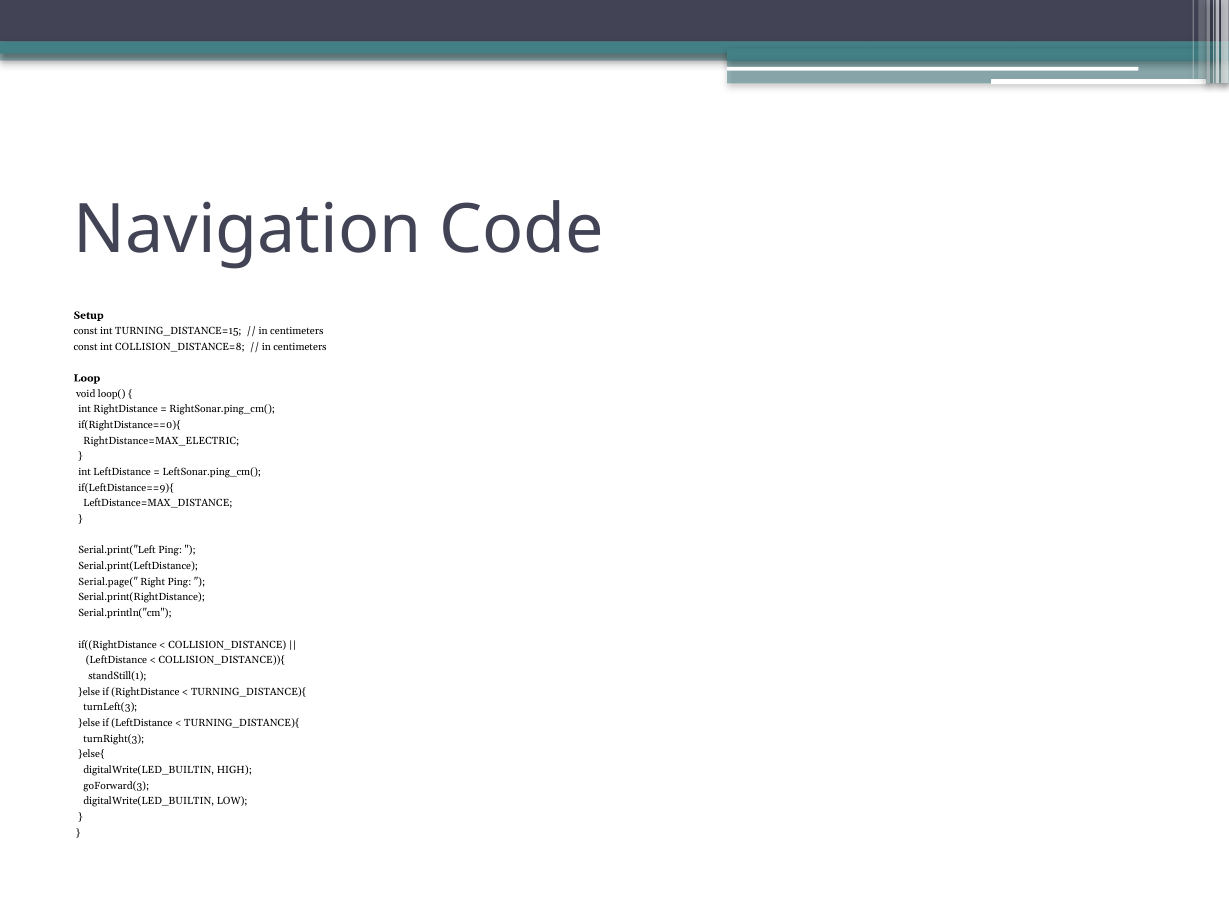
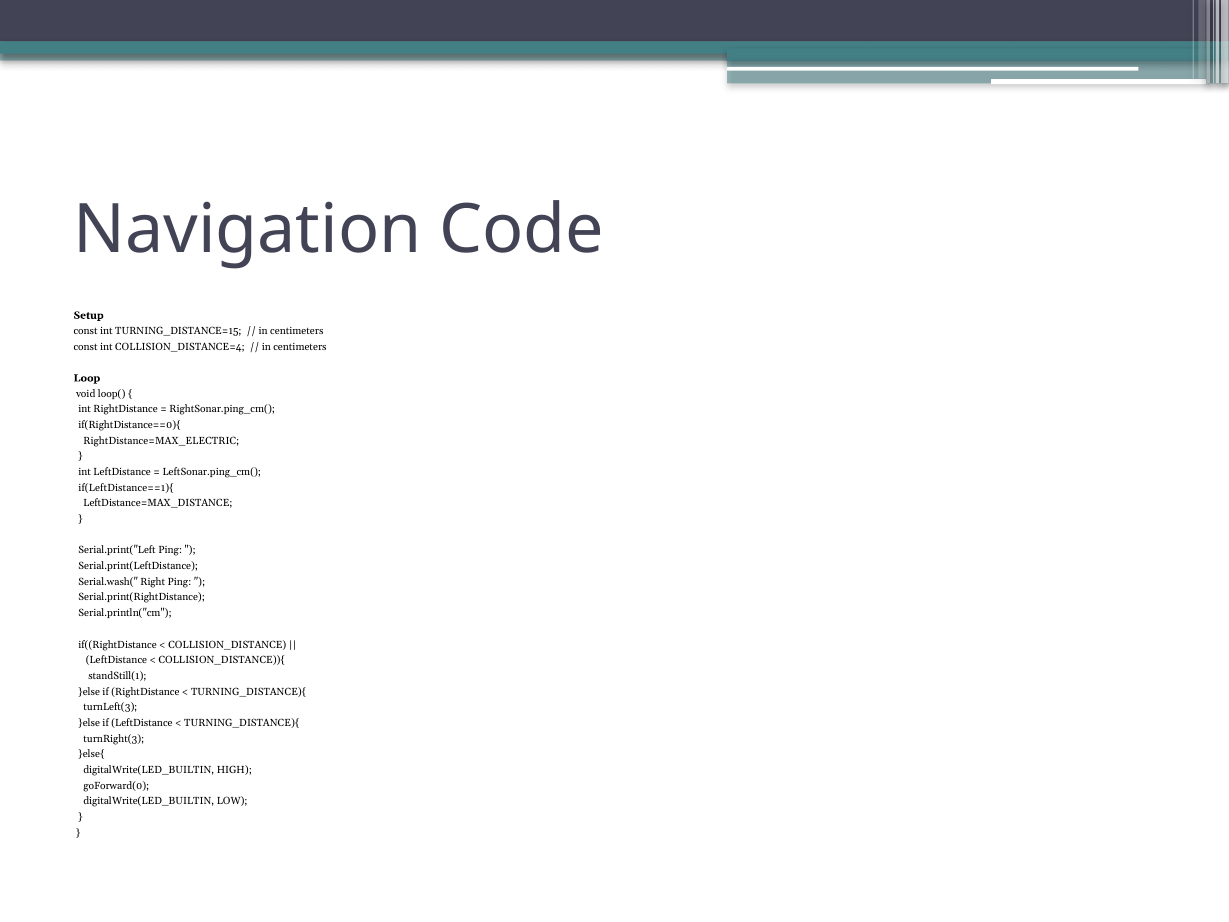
COLLISION_DISTANCE=8: COLLISION_DISTANCE=8 -> COLLISION_DISTANCE=4
if(LeftDistance==9){: if(LeftDistance==9){ -> if(LeftDistance==1){
Serial.page(: Serial.page( -> Serial.wash(
goForward(3: goForward(3 -> goForward(0
